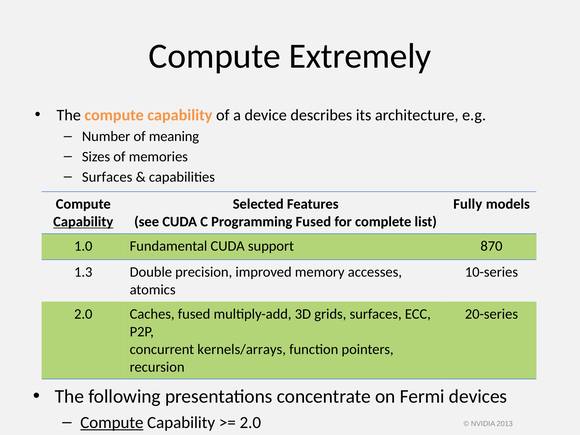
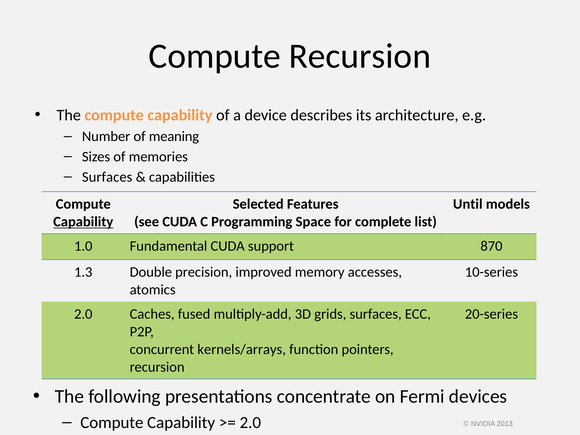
Compute Extremely: Extremely -> Recursion
Fully: Fully -> Until
Programming Fused: Fused -> Space
Compute at (112, 423) underline: present -> none
